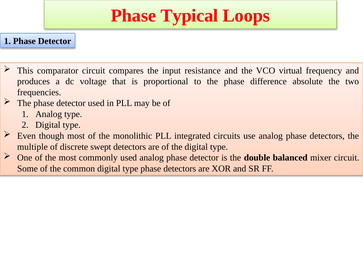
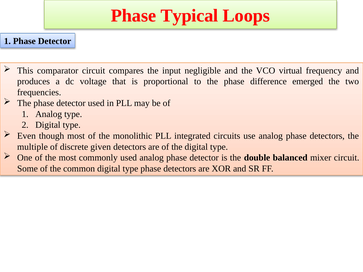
resistance: resistance -> negligible
absolute: absolute -> emerged
swept: swept -> given
